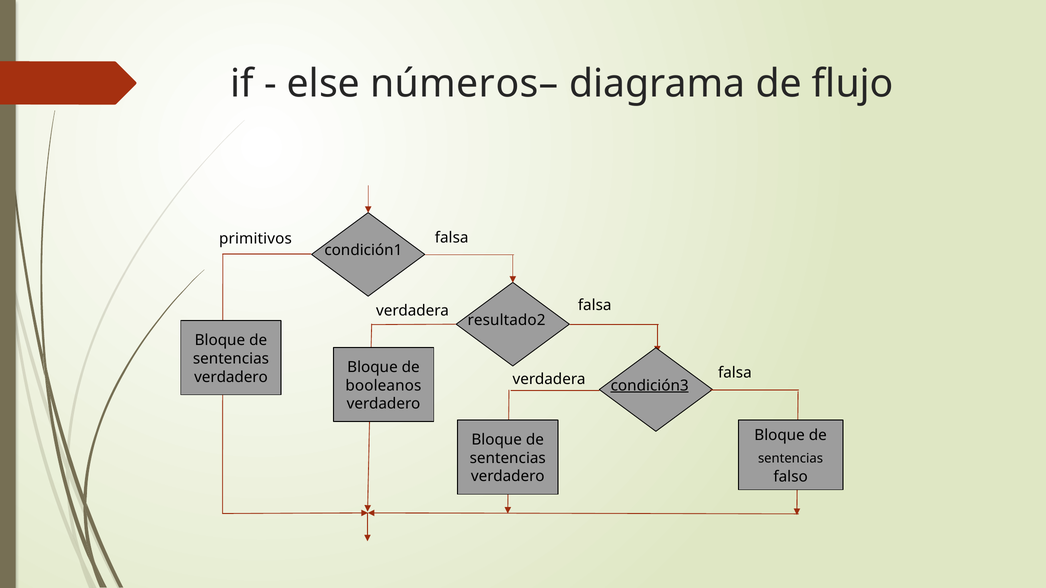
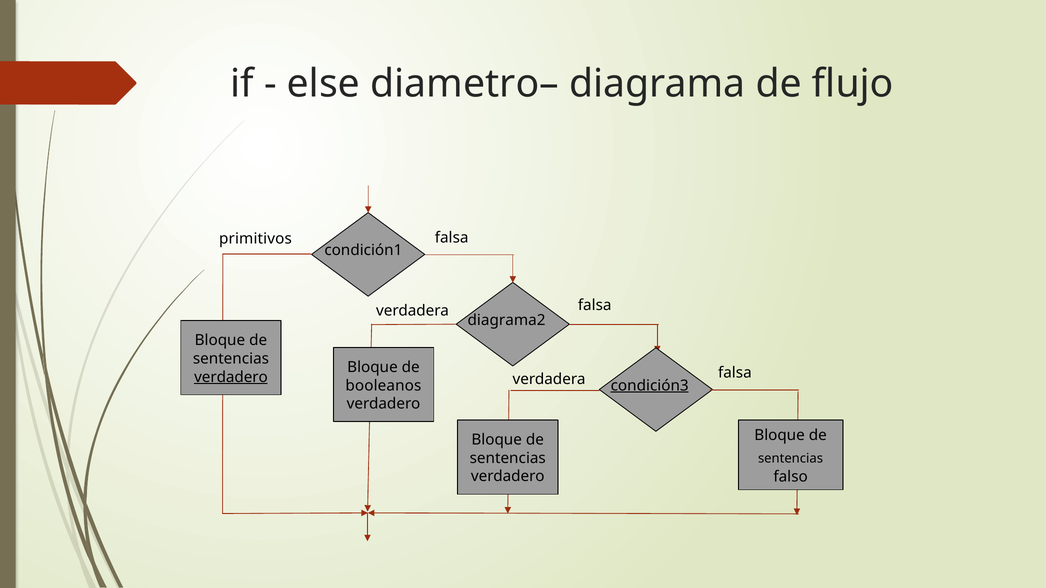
números–: números– -> diametro–
resultado2: resultado2 -> diagrama2
verdadero at (231, 377) underline: none -> present
